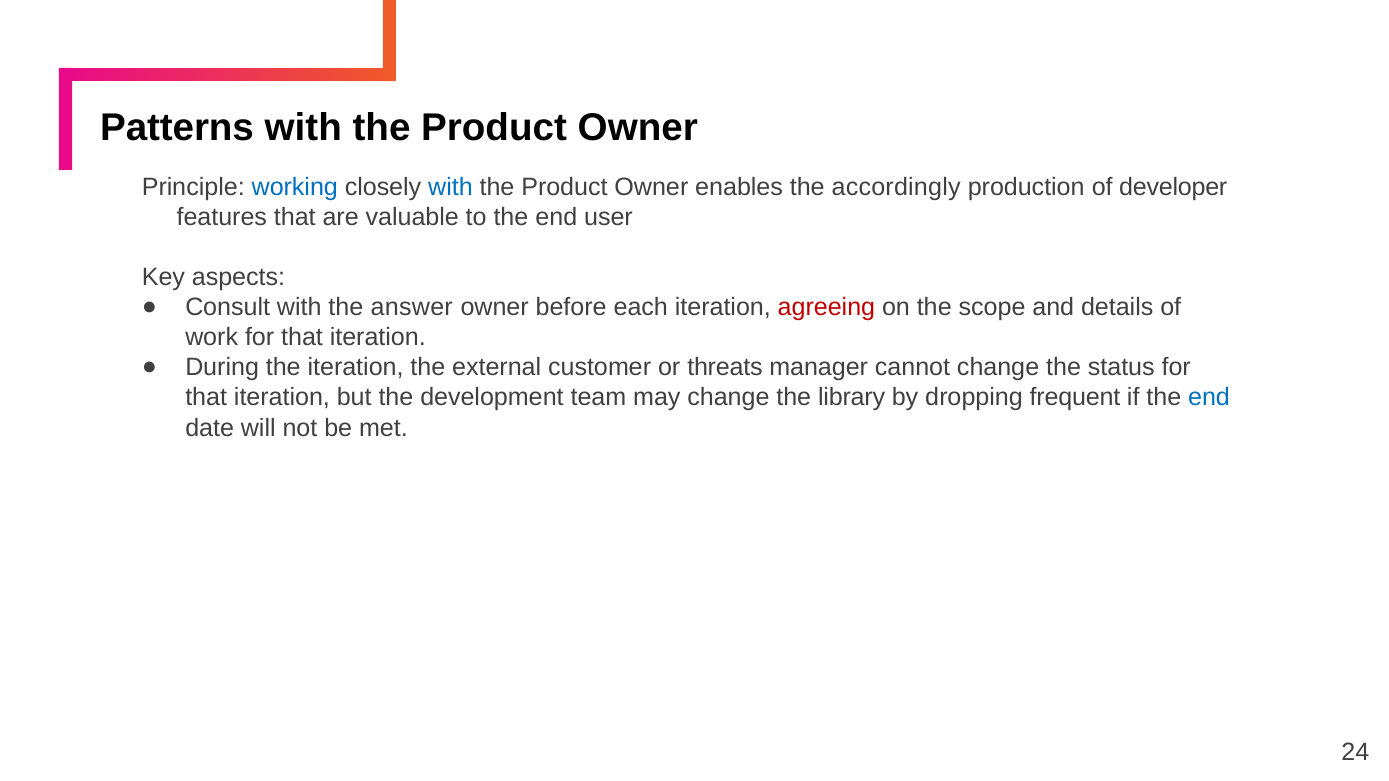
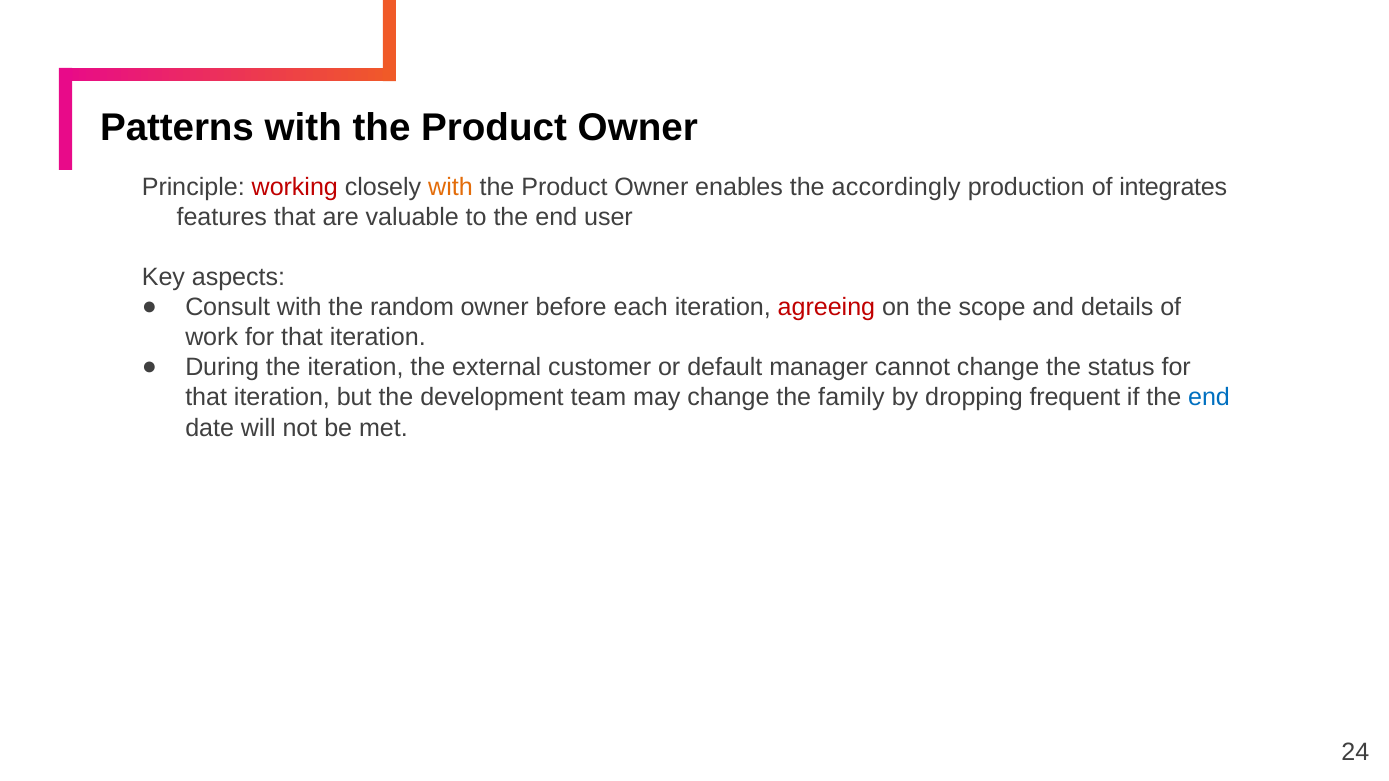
working colour: blue -> red
with at (450, 187) colour: blue -> orange
developer: developer -> integrates
answer: answer -> random
threats: threats -> default
library: library -> family
